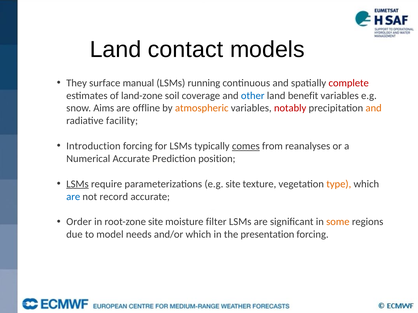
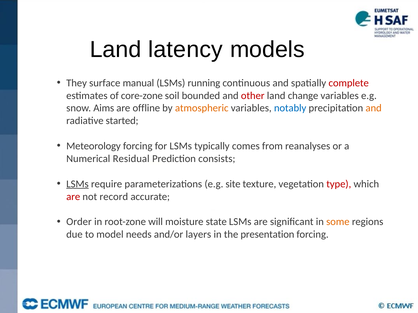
contact: contact -> latency
land-zone: land-zone -> core-zone
coverage: coverage -> bounded
other colour: blue -> red
benefit: benefit -> change
notably colour: red -> blue
facility: facility -> started
Introduction: Introduction -> Meteorology
comes underline: present -> none
Numerical Accurate: Accurate -> Residual
position: position -> consists
type colour: orange -> red
are at (73, 197) colour: blue -> red
root-zone site: site -> will
filter: filter -> state
and/or which: which -> layers
